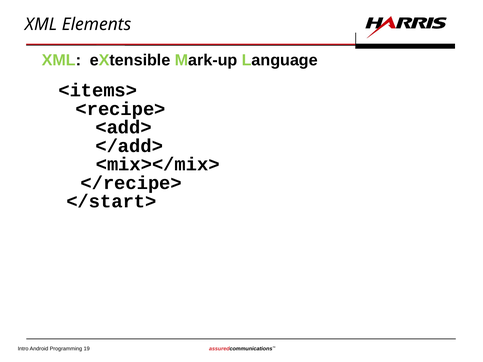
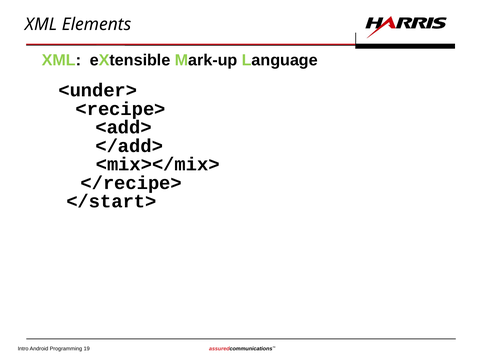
<items>: <items> -> <under>
